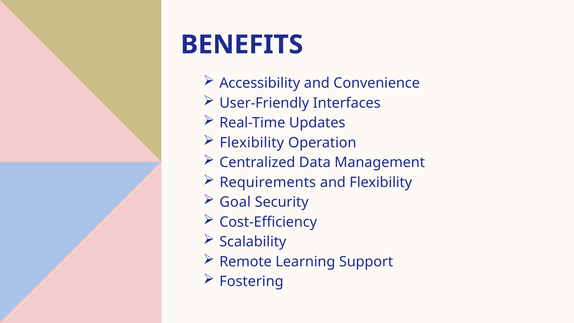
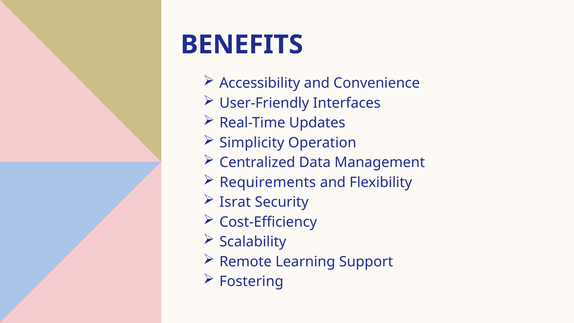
Flexibility at (252, 143): Flexibility -> Simplicity
Goal: Goal -> Israt
